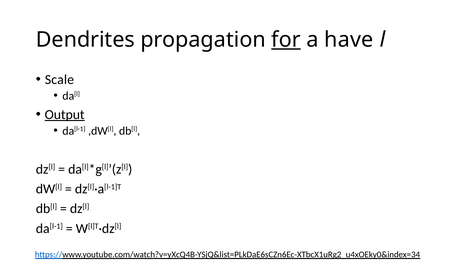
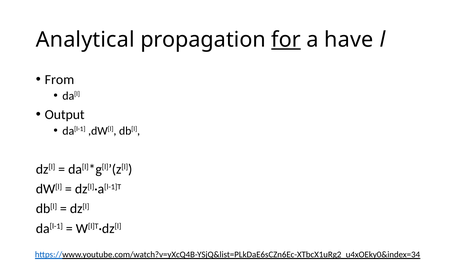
Dendrites: Dendrites -> Analytical
Scale: Scale -> From
Output underline: present -> none
